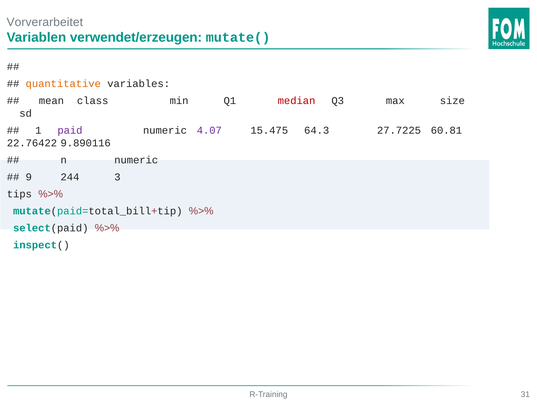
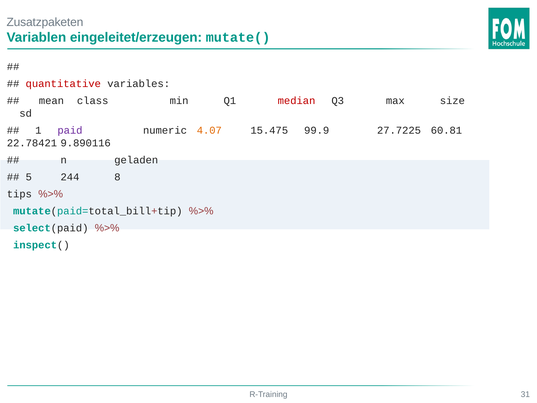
Vorverarbeitet: Vorverarbeitet -> Zusatzpaketen
verwendet/erzeugen: verwendet/erzeugen -> eingeleitet/erzeugen
quantitative colour: orange -> red
4.07 colour: purple -> orange
64.3: 64.3 -> 99.9
22.76422: 22.76422 -> 22.78421
n numeric: numeric -> geladen
9: 9 -> 5
3: 3 -> 8
